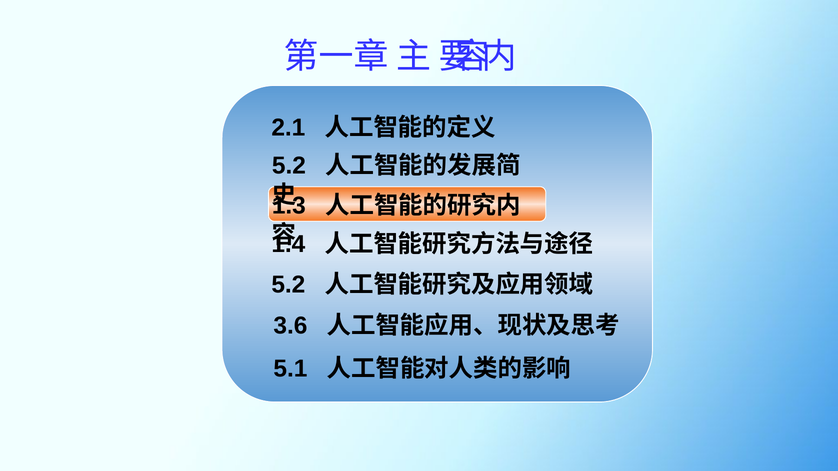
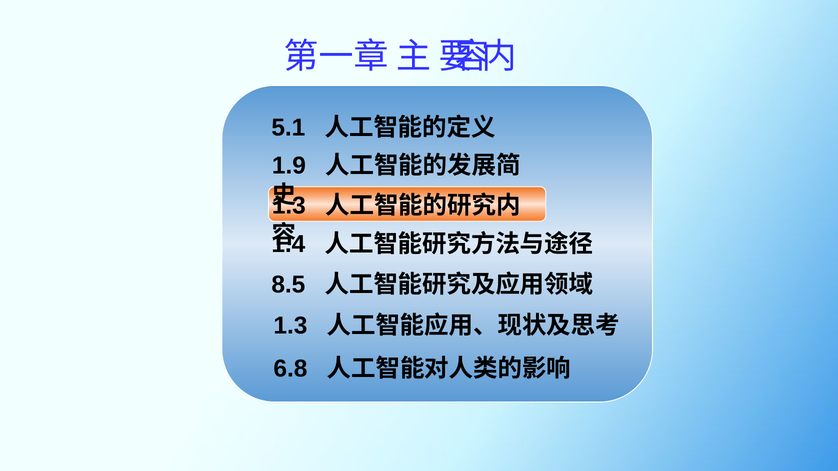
2.1: 2.1 -> 5.1
5.2 at (289, 166): 5.2 -> 1.9
5.2 at (288, 285): 5.2 -> 8.5
3.6 at (290, 326): 3.6 -> 1.3
5.1: 5.1 -> 6.8
